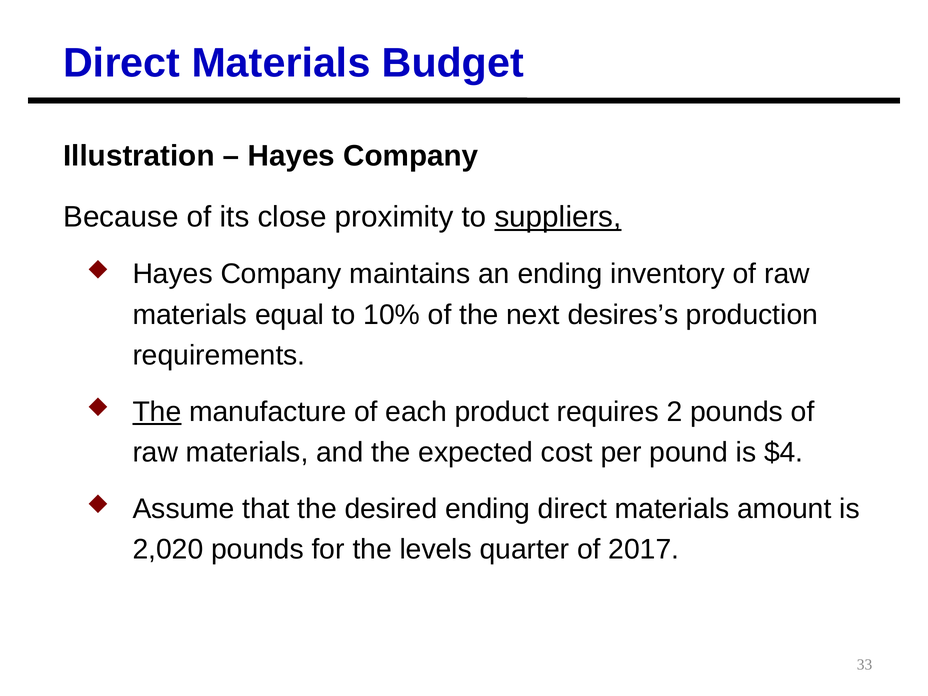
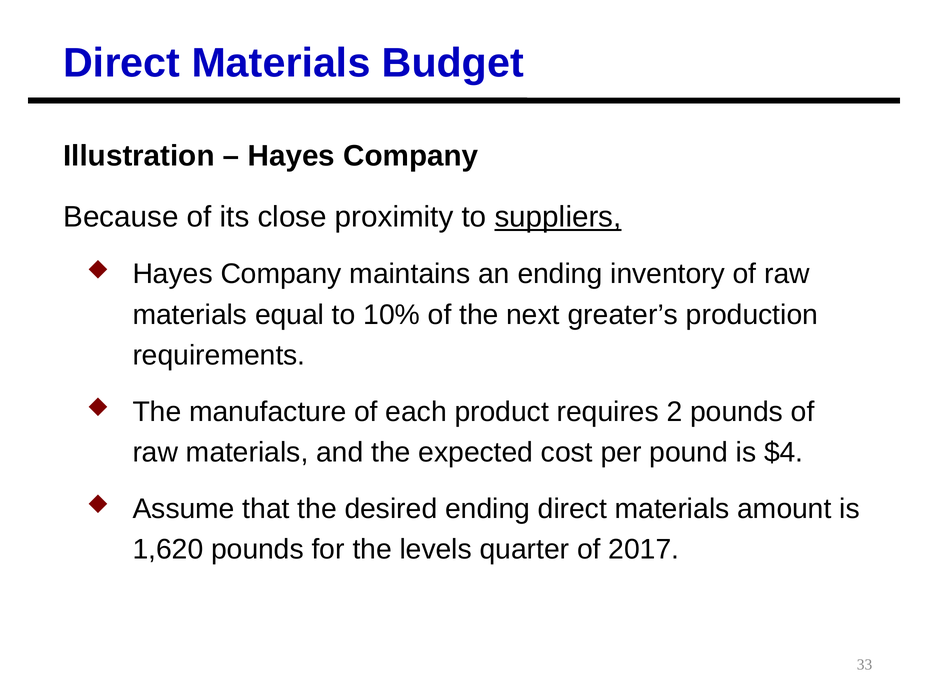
desires’s: desires’s -> greater’s
The at (157, 412) underline: present -> none
2,020: 2,020 -> 1,620
